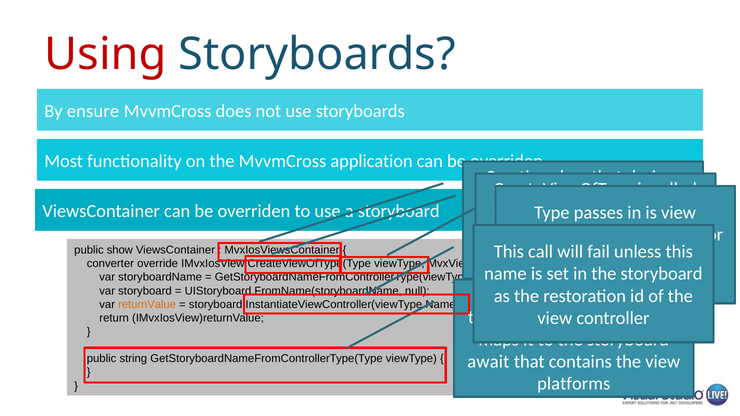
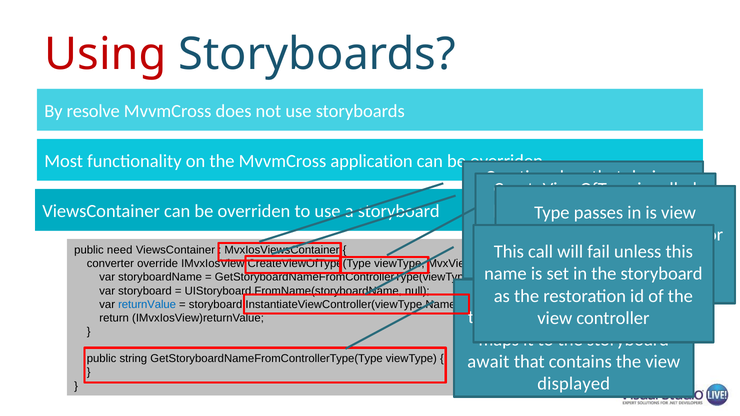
ensure: ensure -> resolve
show: show -> need
returnValue colour: orange -> blue
platforms: platforms -> displayed
